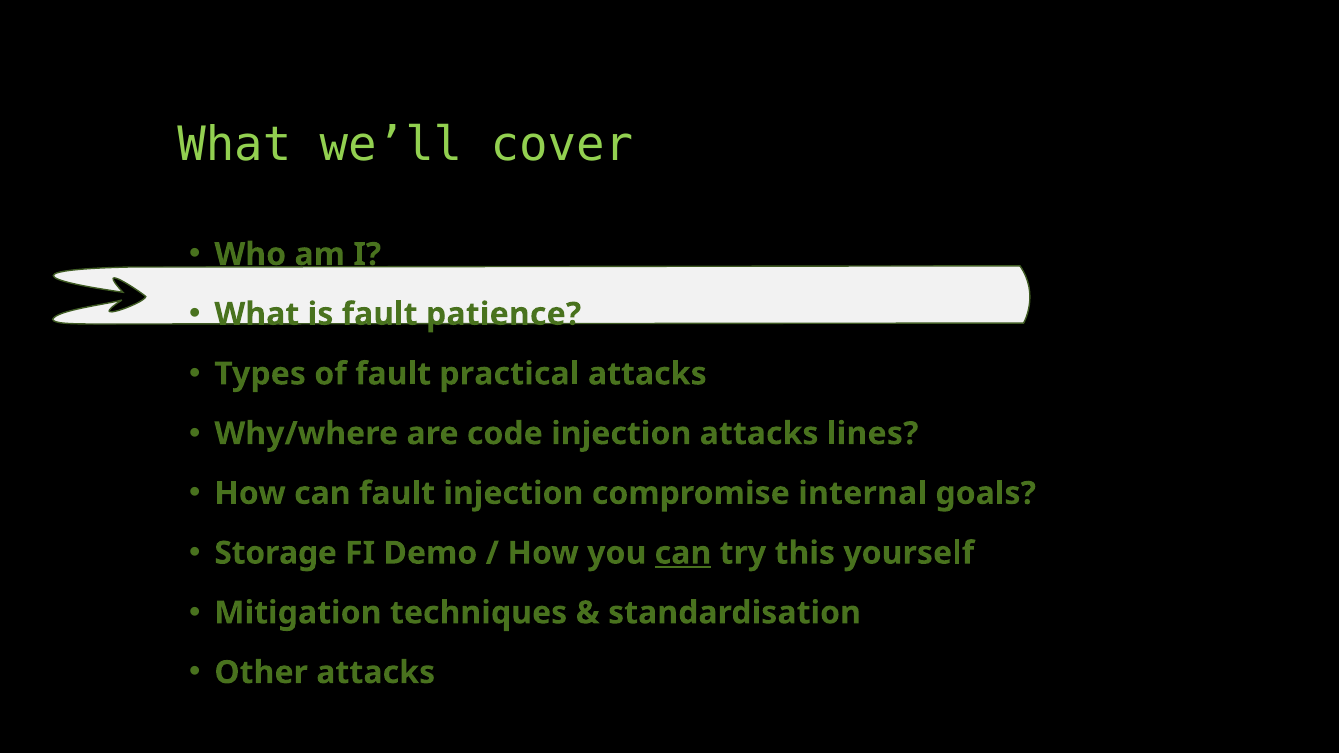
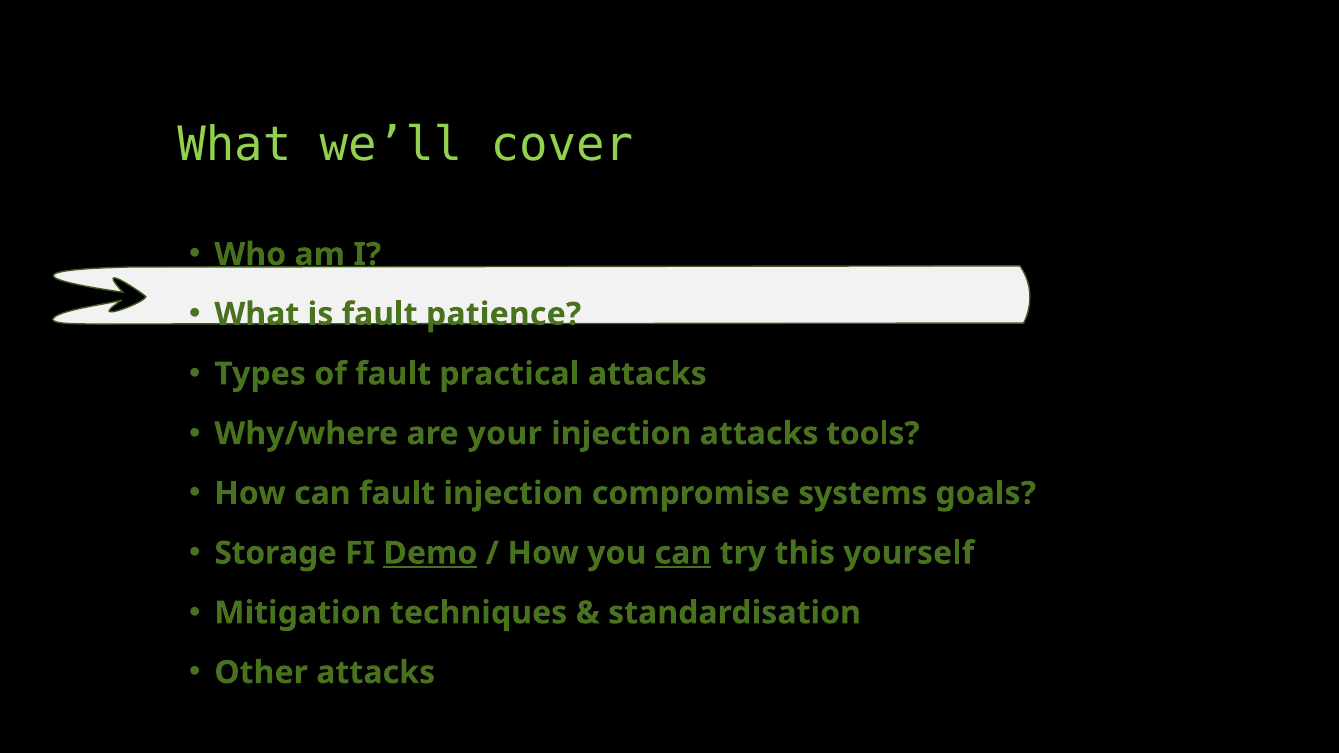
code: code -> your
lines: lines -> tools
internal: internal -> systems
Demo underline: none -> present
